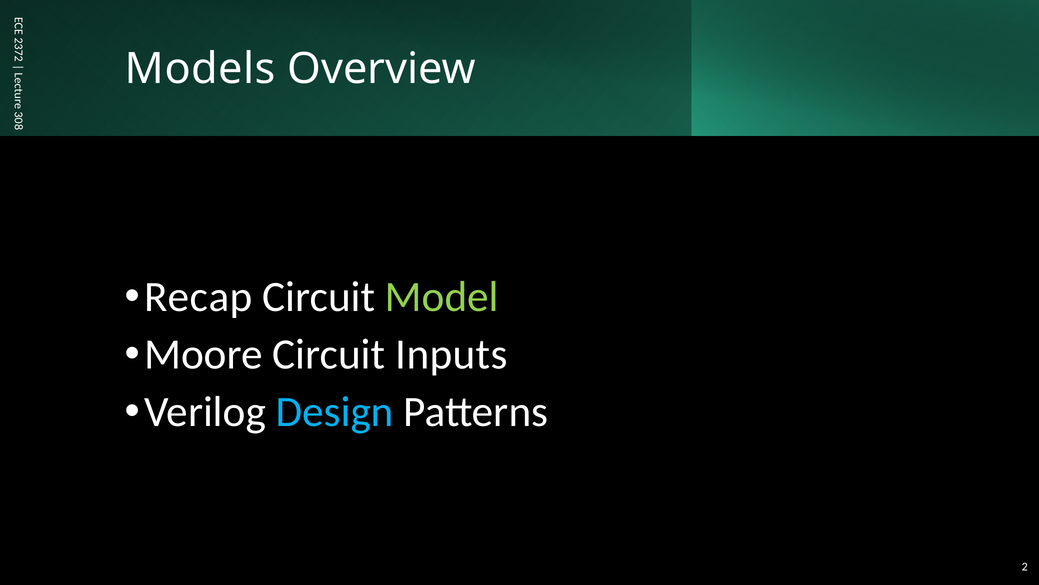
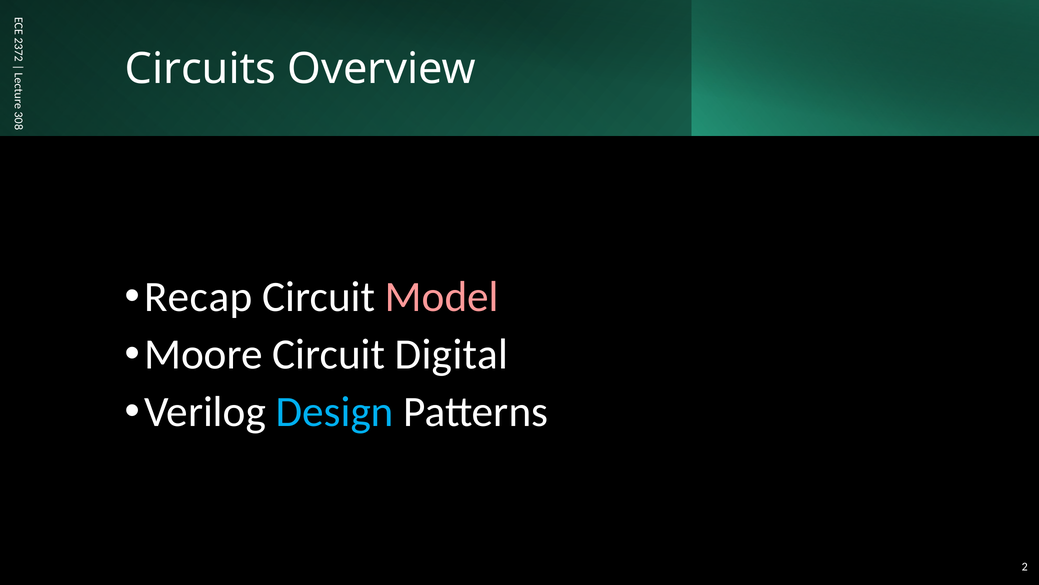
Models: Models -> Circuits
Model colour: light green -> pink
Inputs: Inputs -> Digital
